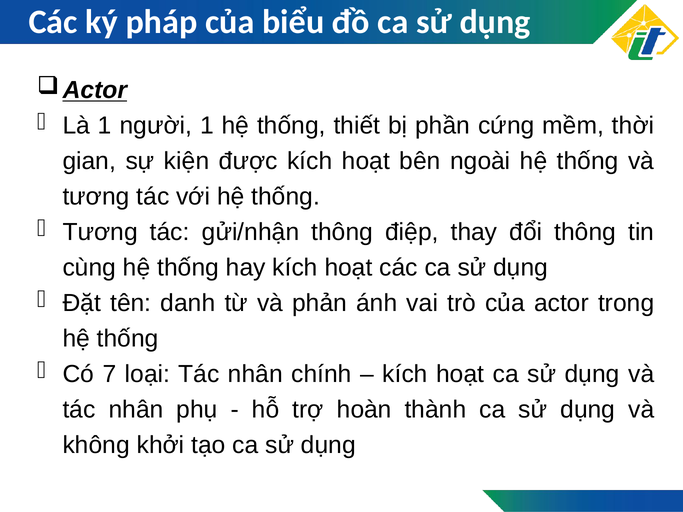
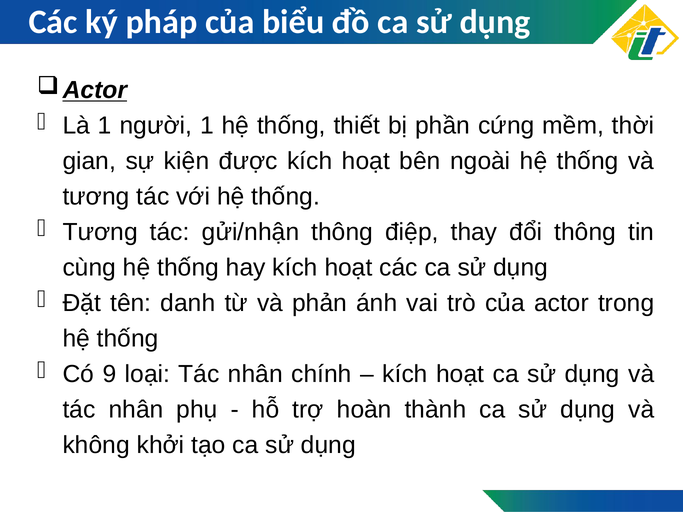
7: 7 -> 9
